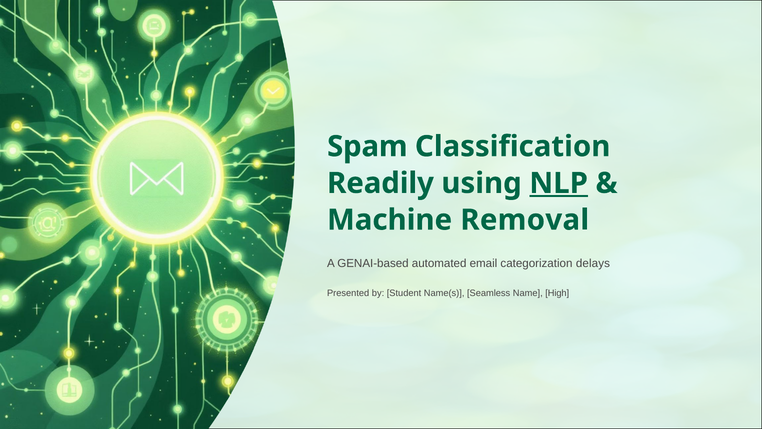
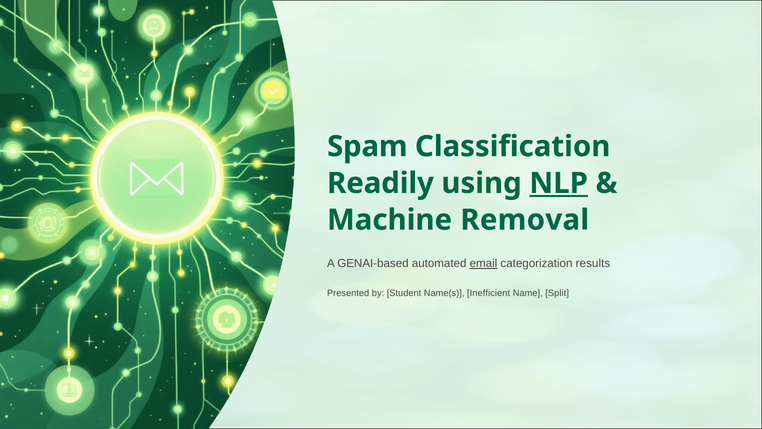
email underline: none -> present
delays: delays -> results
Seamless: Seamless -> Inefficient
High: High -> Split
